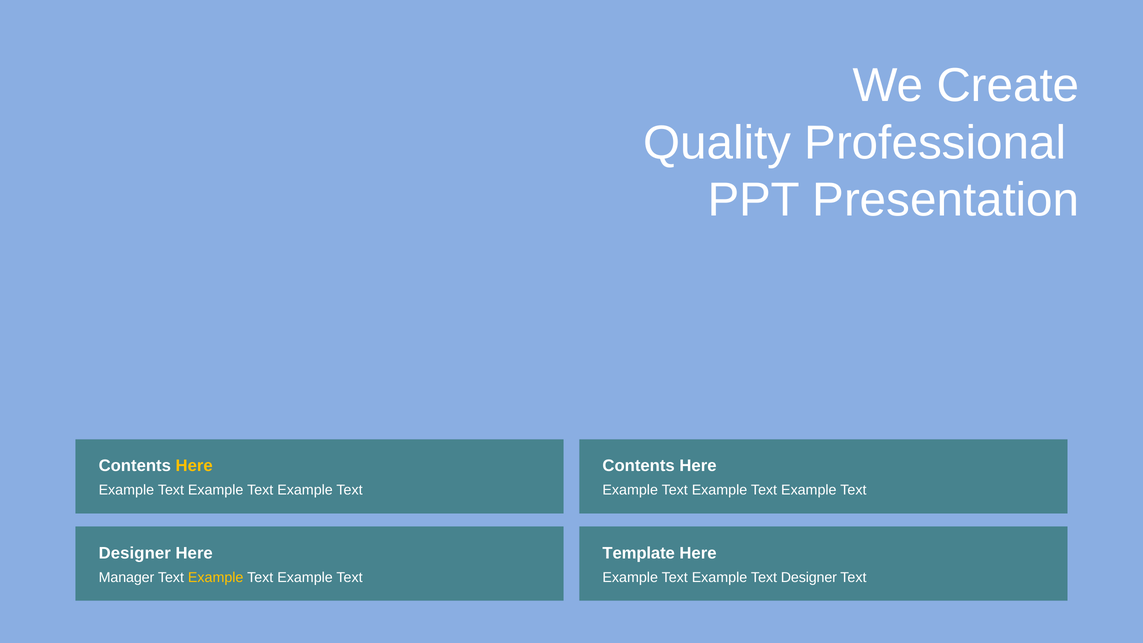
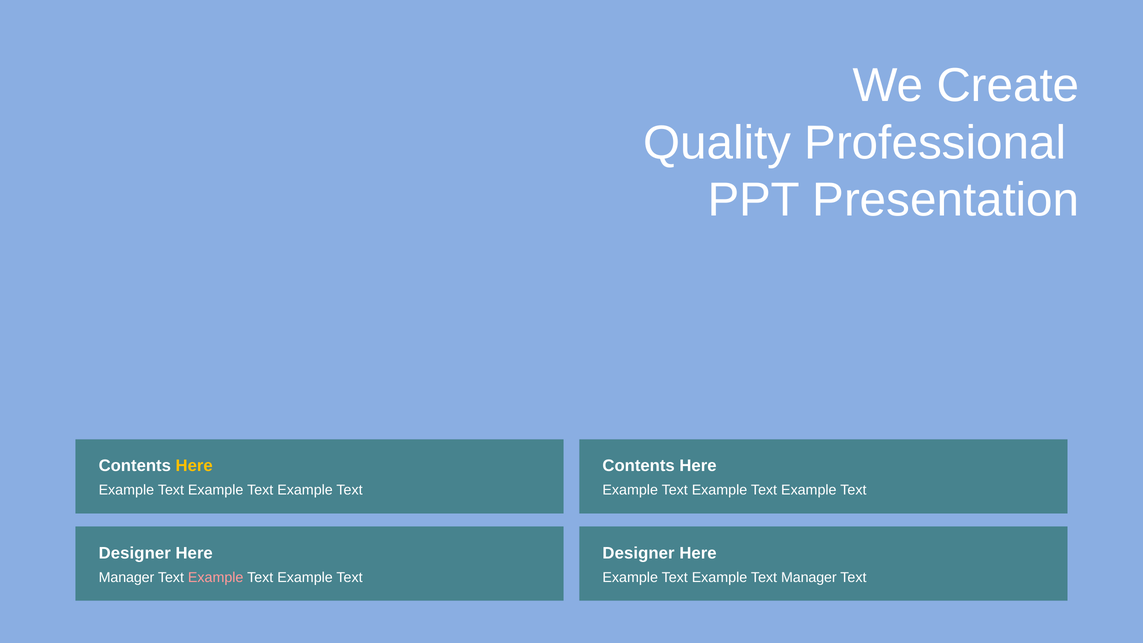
Template at (639, 553): Template -> Designer
Example at (216, 577) colour: yellow -> pink
Text Designer: Designer -> Manager
